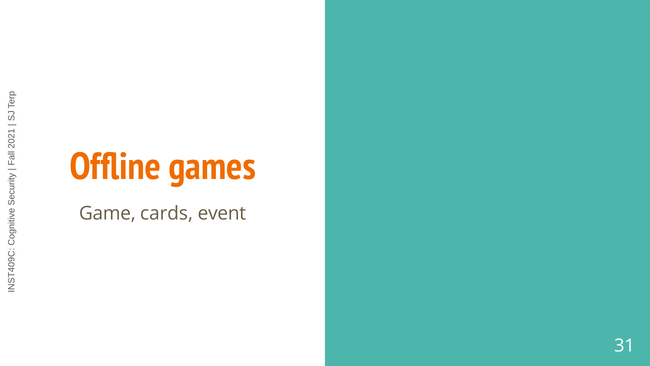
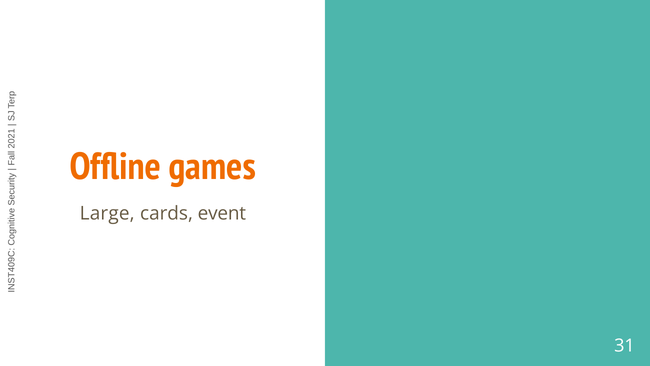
Game: Game -> Large
